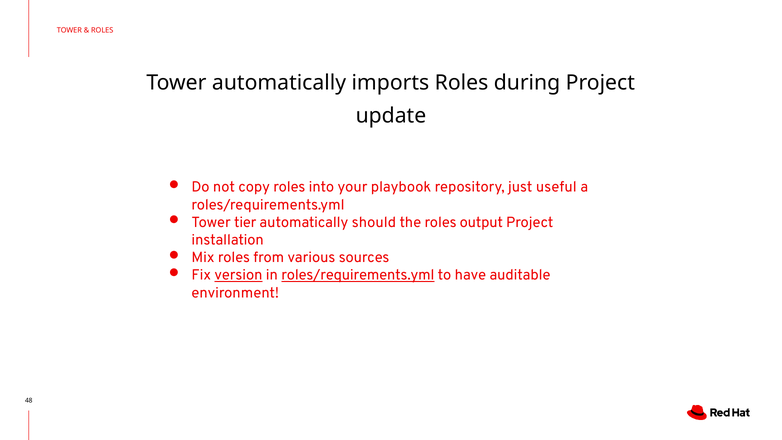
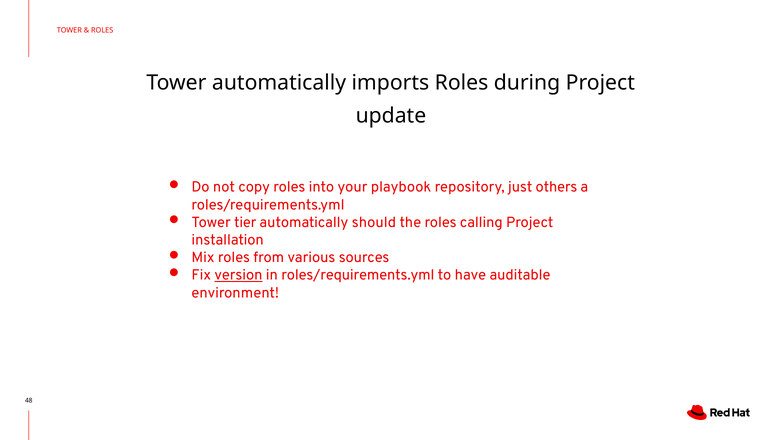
useful: useful -> others
output: output -> calling
roles/requirements.yml at (358, 275) underline: present -> none
